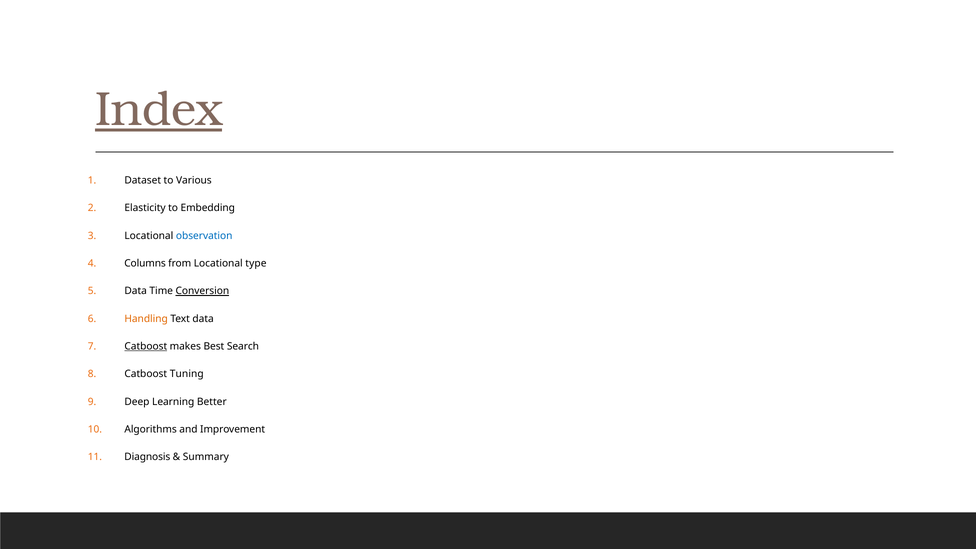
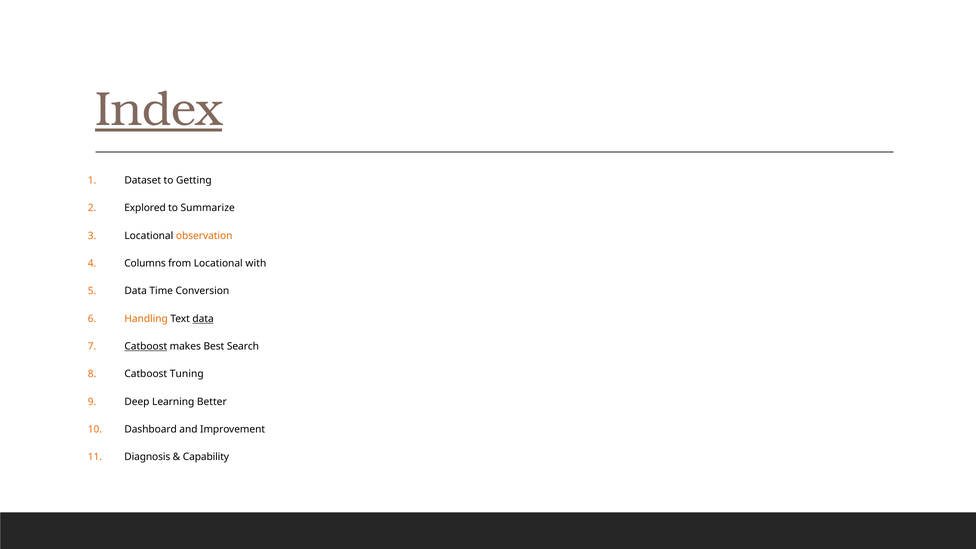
Various: Various -> Getting
Elasticity: Elasticity -> Explored
Embedding: Embedding -> Summarize
observation colour: blue -> orange
type: type -> with
Conversion underline: present -> none
data at (203, 319) underline: none -> present
Algorithms: Algorithms -> Dashboard
Summary: Summary -> Capability
